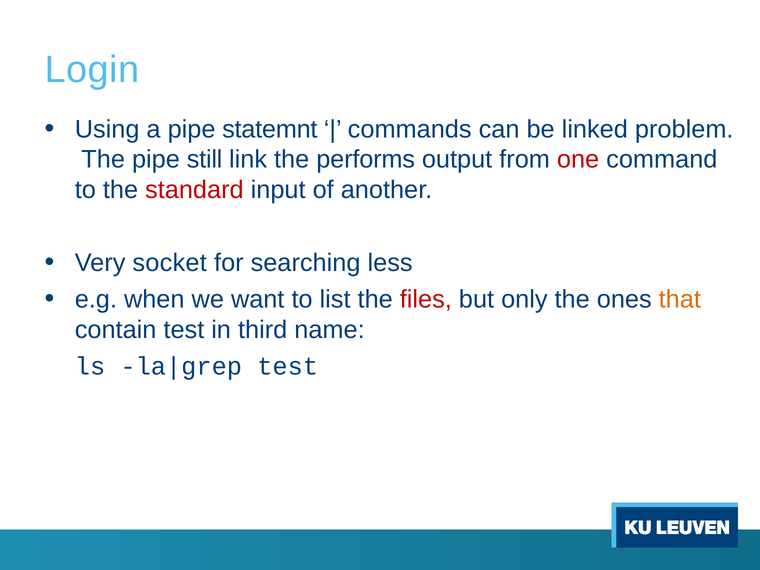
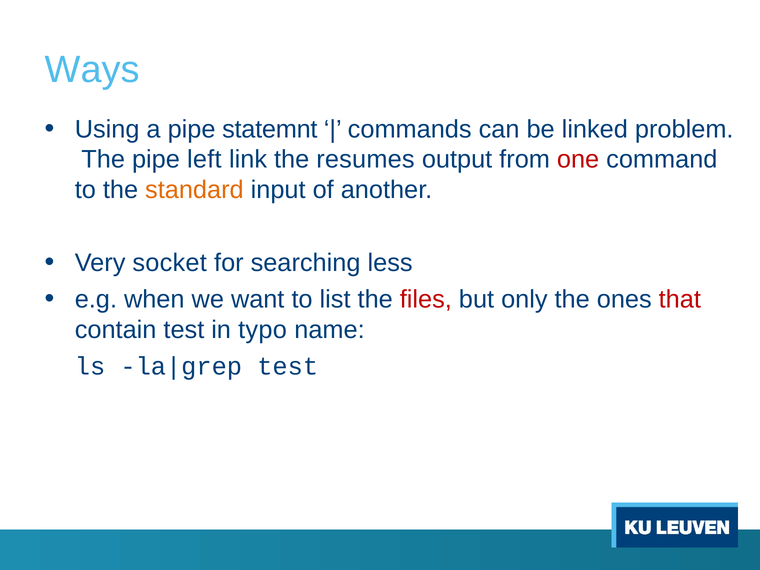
Login: Login -> Ways
still: still -> left
performs: performs -> resumes
standard colour: red -> orange
that colour: orange -> red
third: third -> typo
